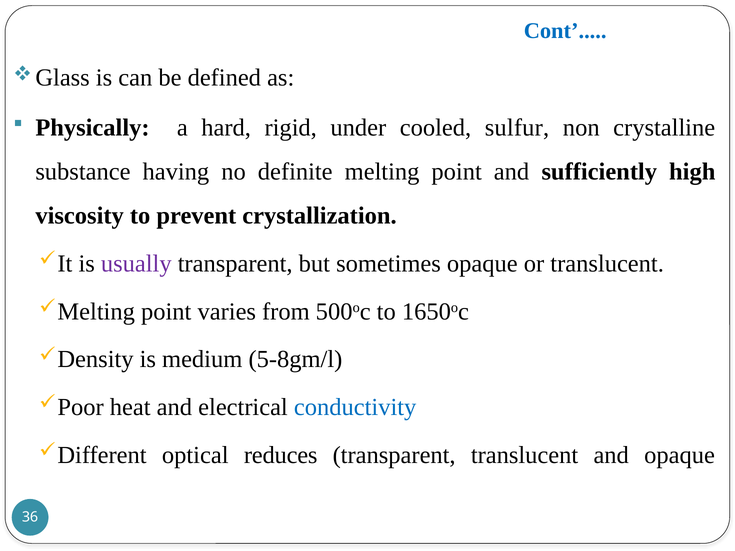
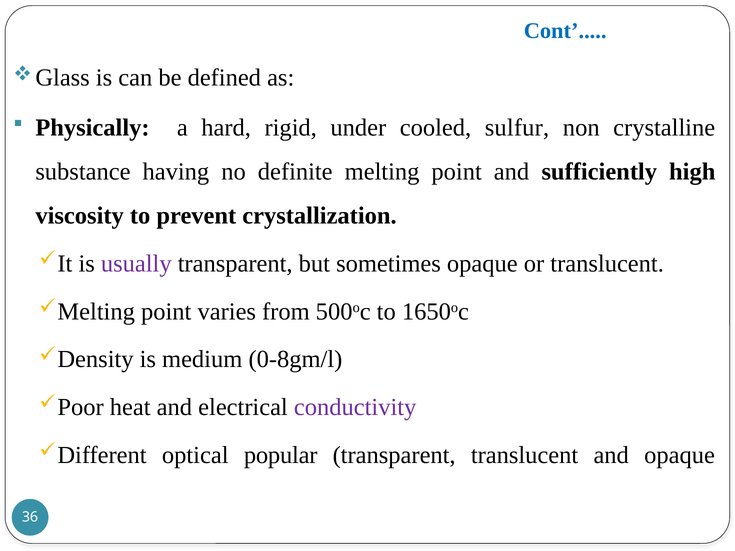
5-8gm/l: 5-8gm/l -> 0-8gm/l
conductivity colour: blue -> purple
reduces: reduces -> popular
